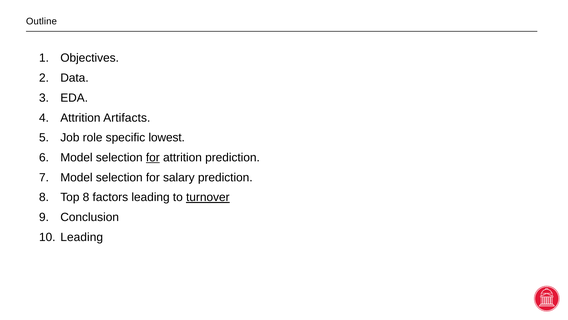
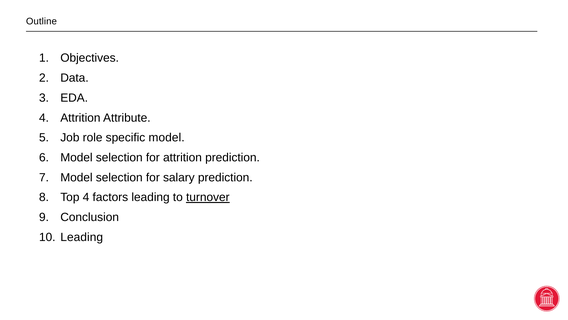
Artifacts: Artifacts -> Attribute
specific lowest: lowest -> model
for at (153, 157) underline: present -> none
Top 8: 8 -> 4
